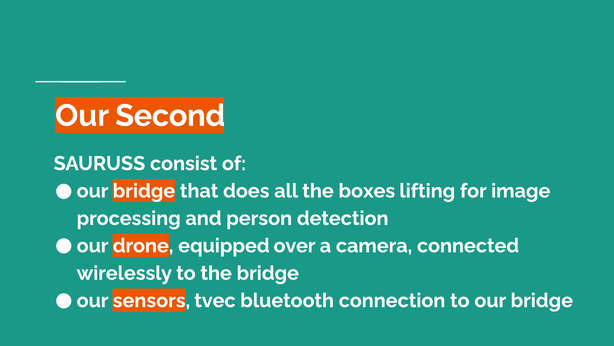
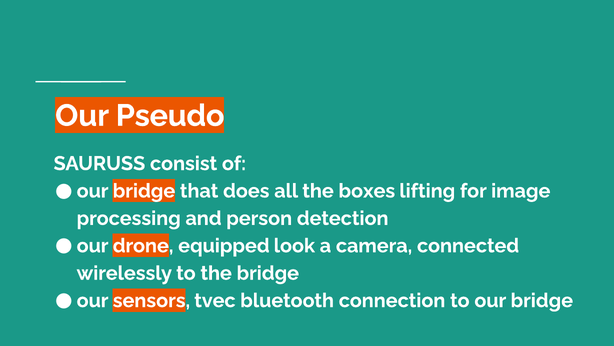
Second: Second -> Pseudo
over: over -> look
